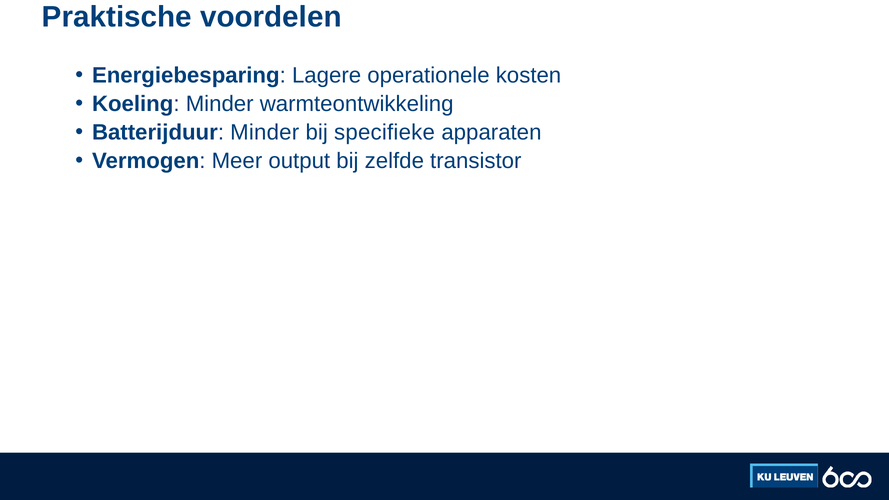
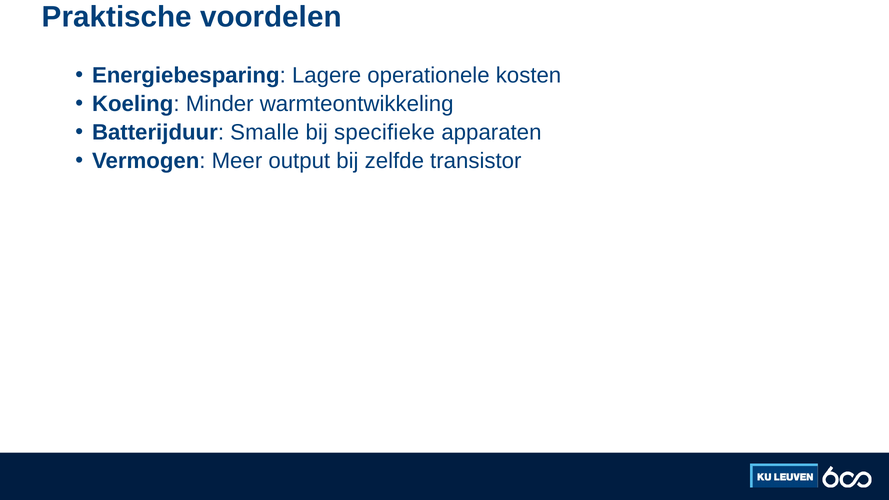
Batterijduur Minder: Minder -> Smalle
